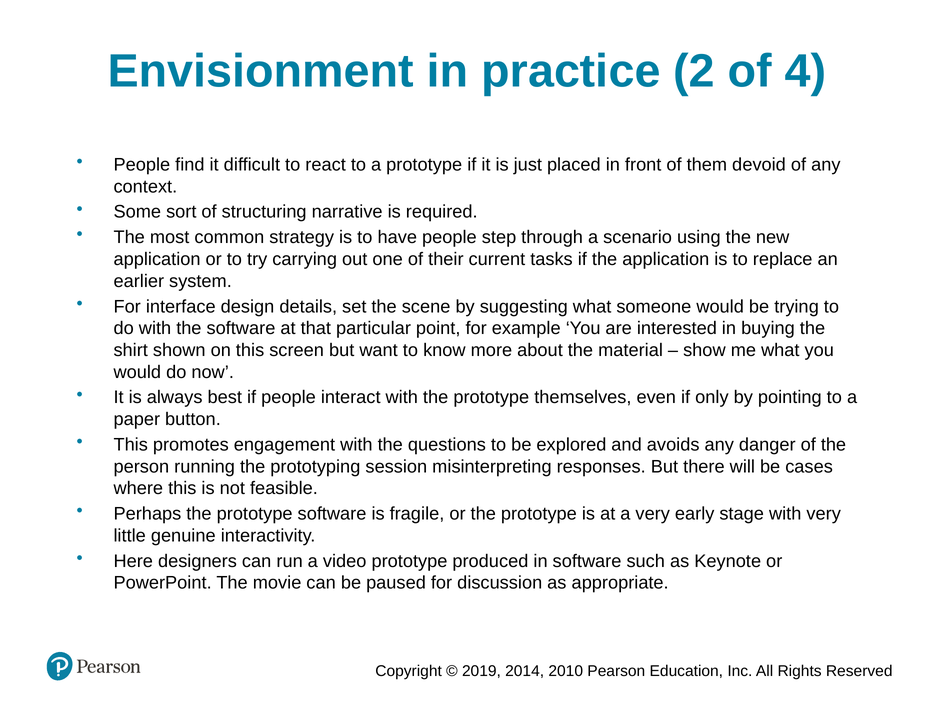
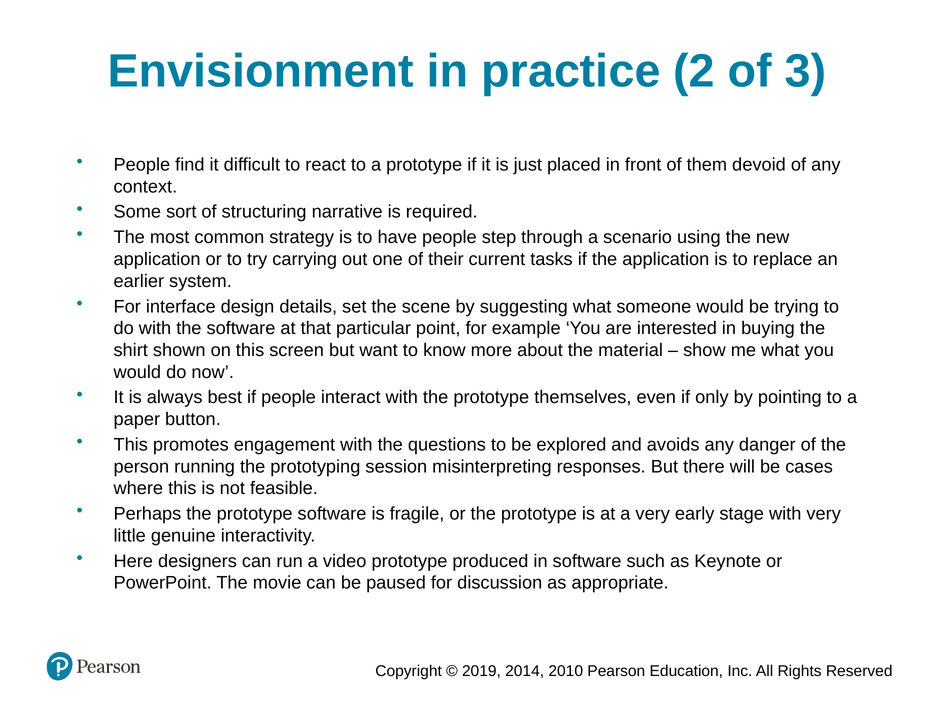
4: 4 -> 3
